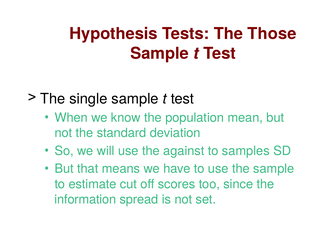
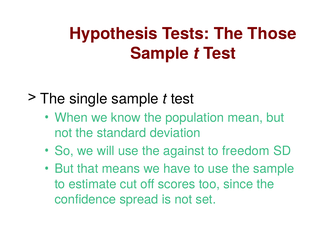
samples: samples -> freedom
information: information -> confidence
